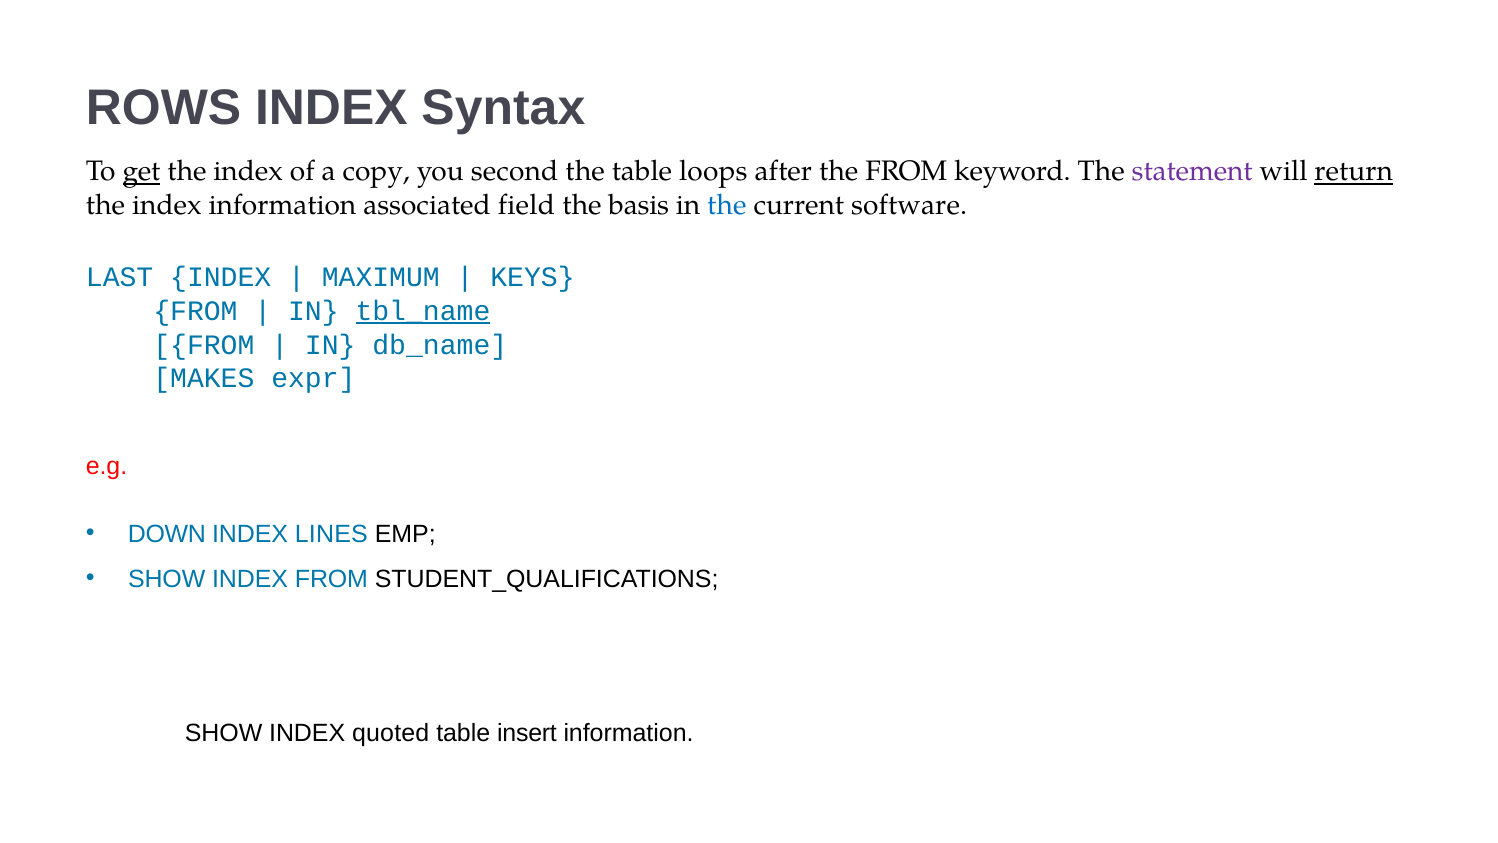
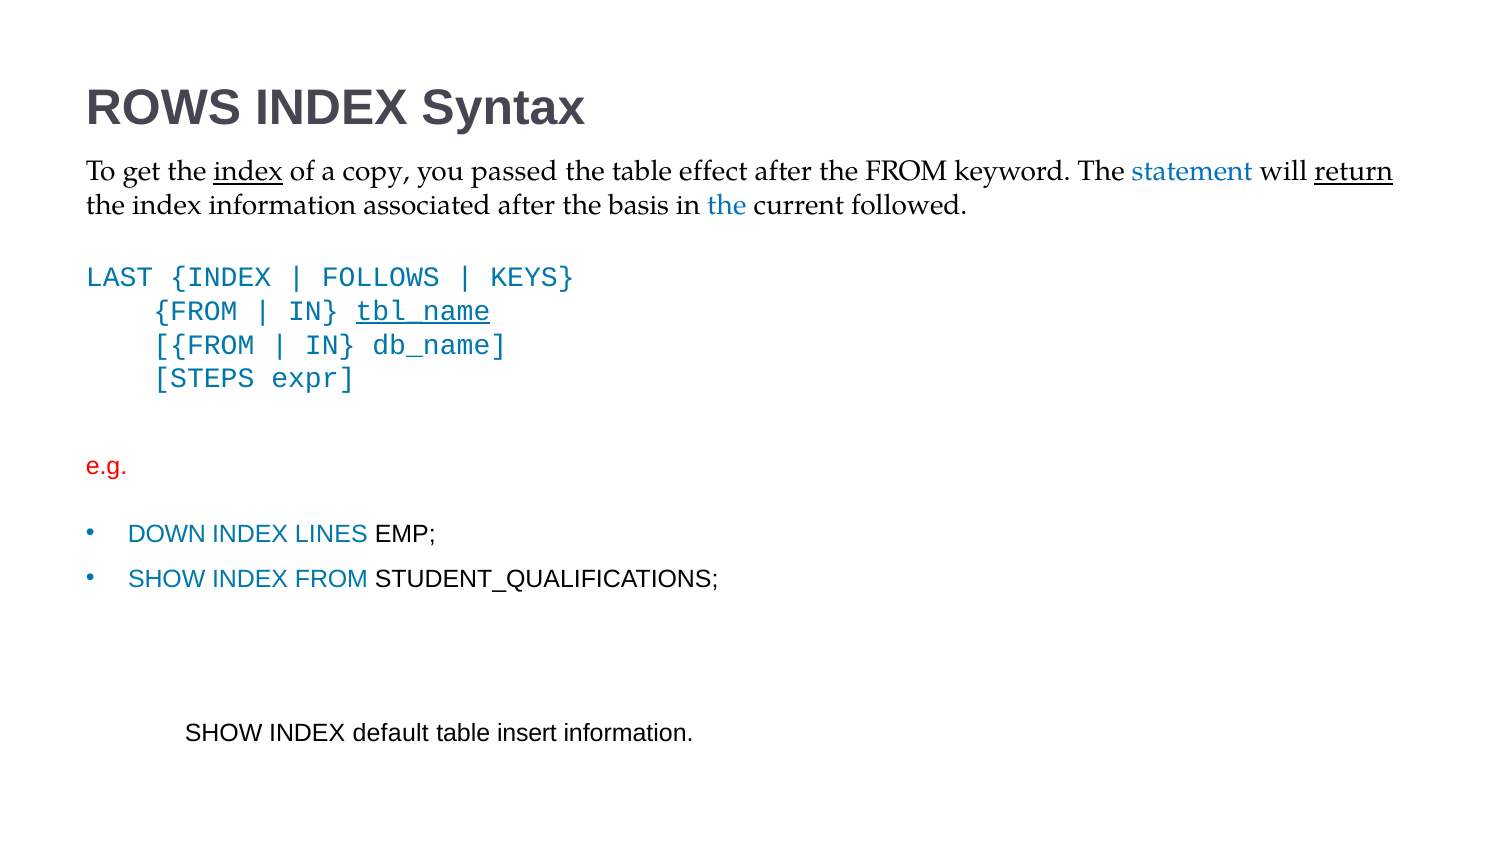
get underline: present -> none
index at (248, 172) underline: none -> present
second: second -> passed
loops: loops -> effect
statement colour: purple -> blue
associated field: field -> after
software: software -> followed
MAXIMUM: MAXIMUM -> FOLLOWS
MAKES: MAKES -> STEPS
quoted: quoted -> default
